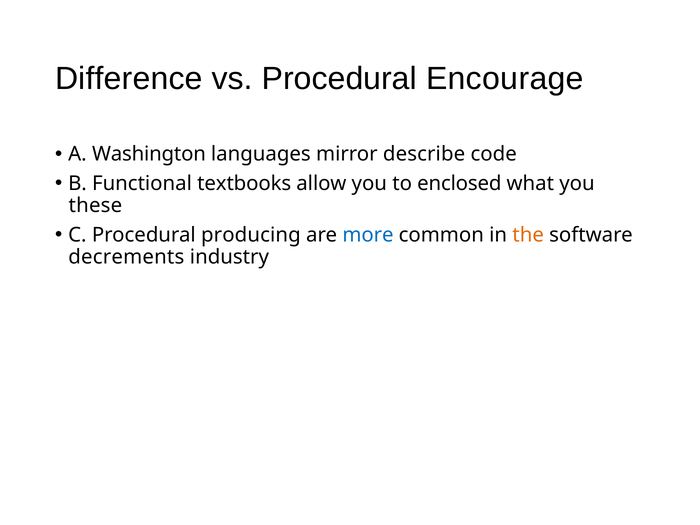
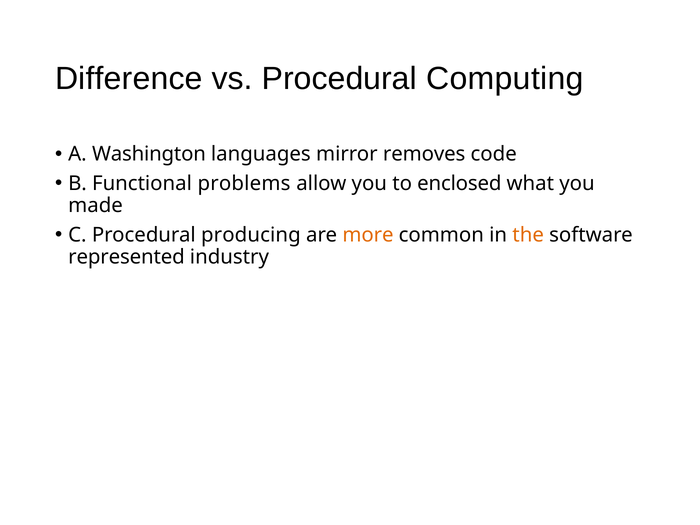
Encourage: Encourage -> Computing
describe: describe -> removes
textbooks: textbooks -> problems
these: these -> made
more colour: blue -> orange
decrements: decrements -> represented
